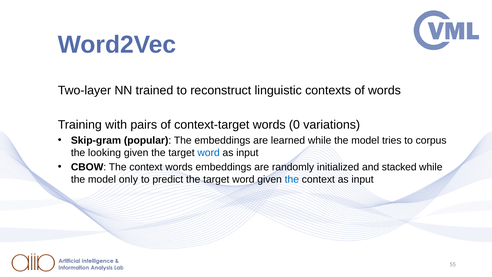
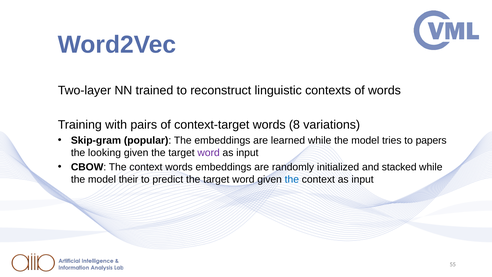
0: 0 -> 8
corpus: corpus -> papers
word at (209, 152) colour: blue -> purple
only: only -> their
